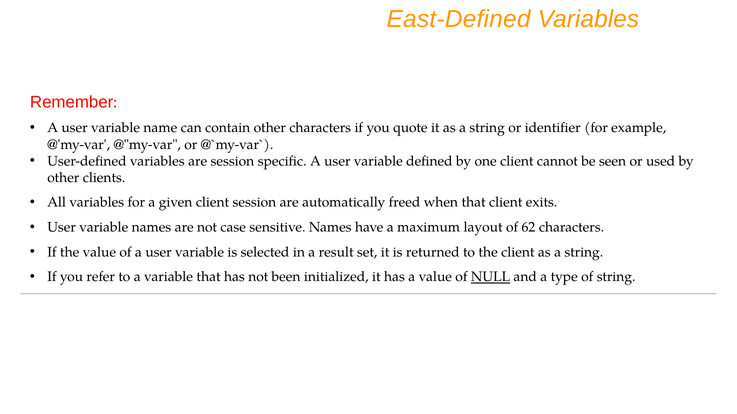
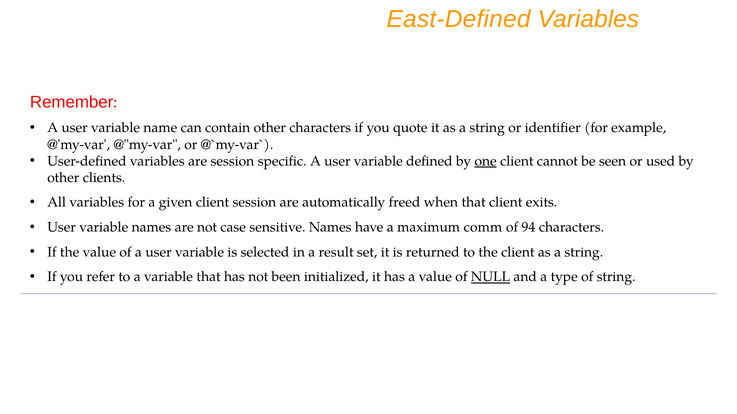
one underline: none -> present
layout: layout -> comm
62: 62 -> 94
